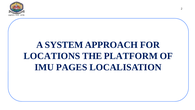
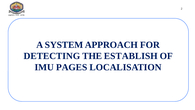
LOCATIONS: LOCATIONS -> DETECTING
PLATFORM: PLATFORM -> ESTABLISH
